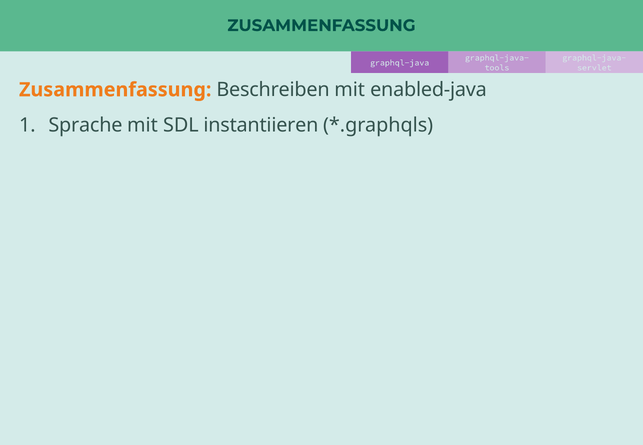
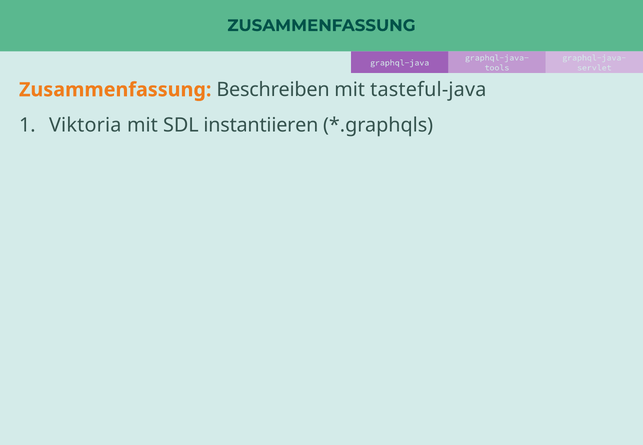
enabled-java: enabled-java -> tasteful-java
Sprache: Sprache -> Viktoria
